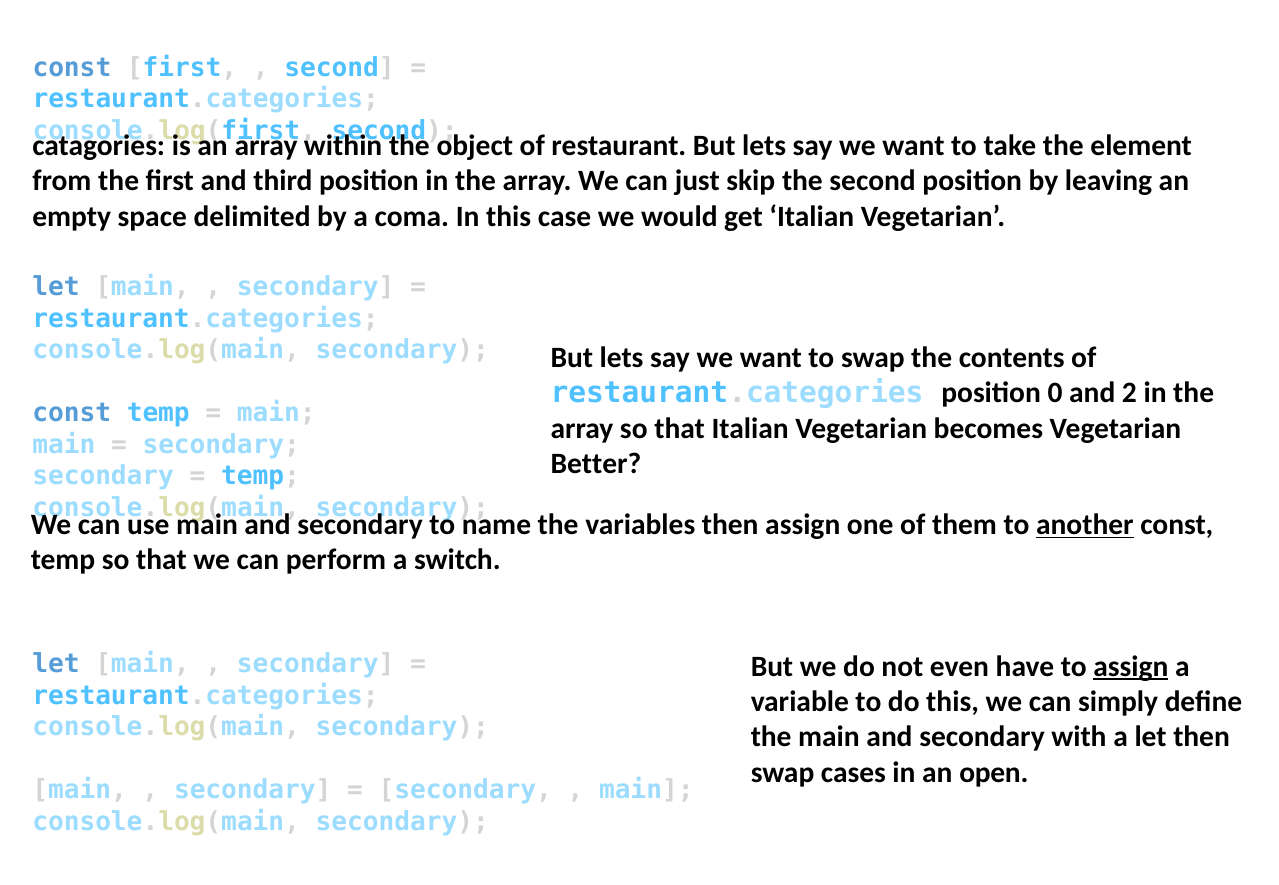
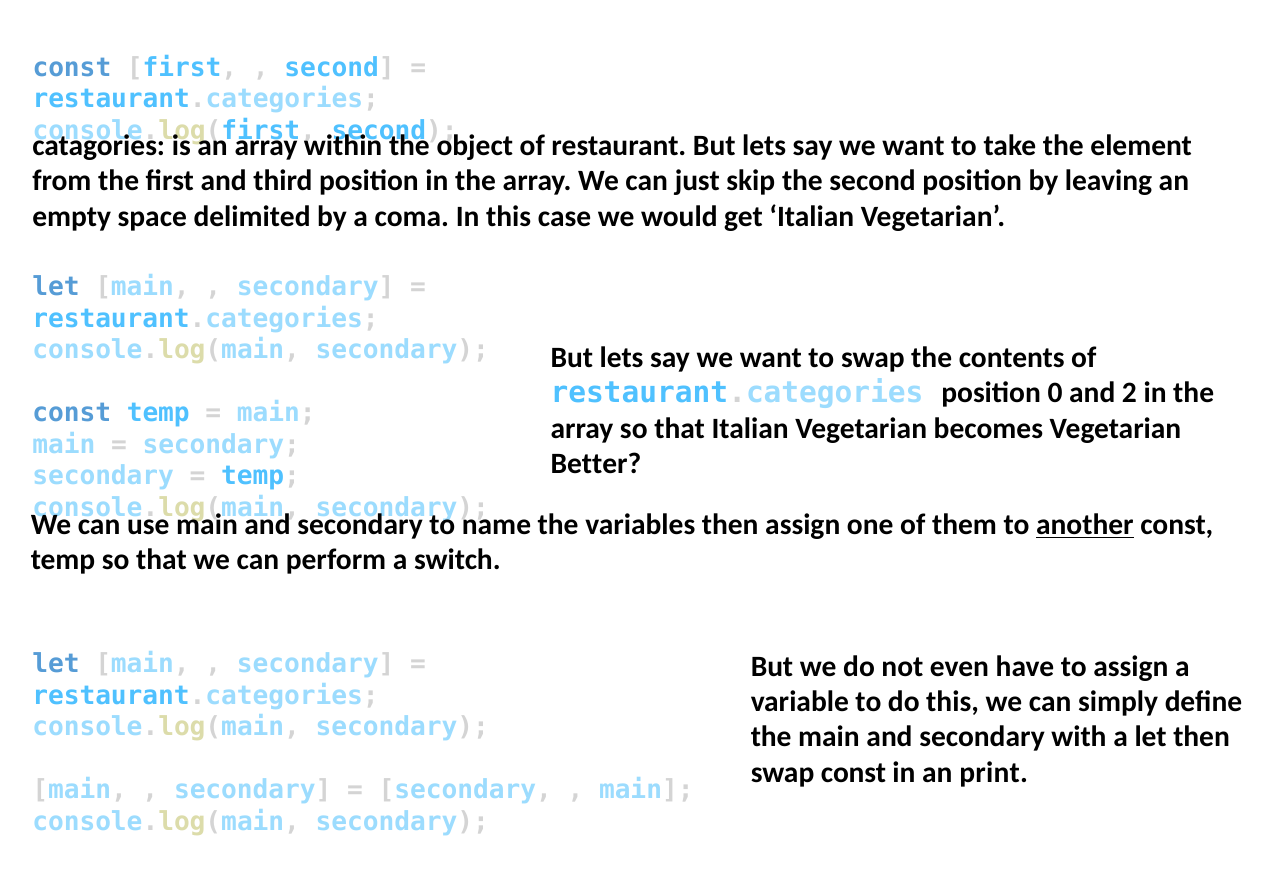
assign at (1131, 667) underline: present -> none
swap cases: cases -> const
open: open -> print
